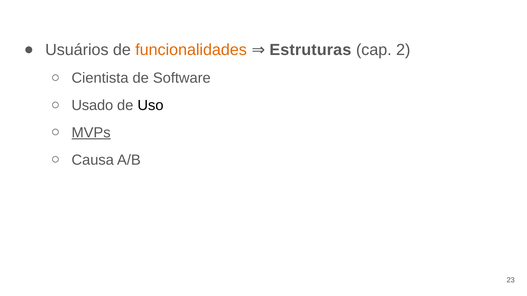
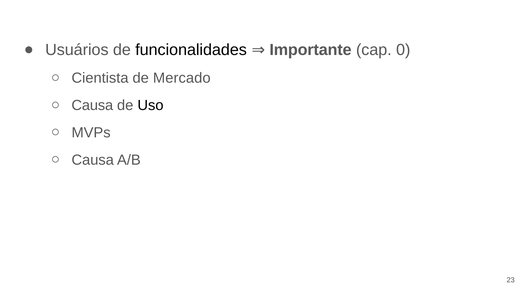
funcionalidades colour: orange -> black
Estruturas: Estruturas -> Importante
2: 2 -> 0
Software: Software -> Mercado
Usado at (92, 106): Usado -> Causa
MVPs underline: present -> none
